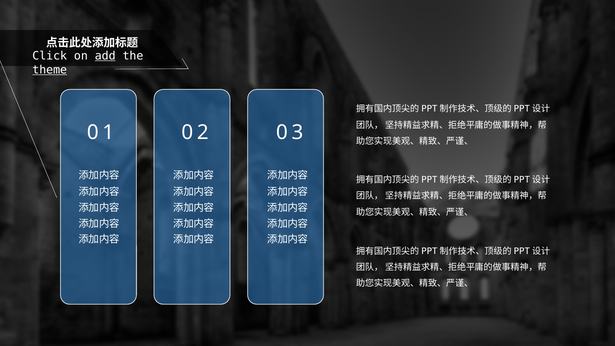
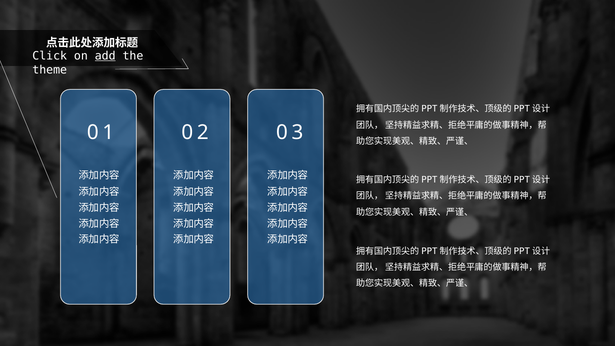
theme underline: present -> none
